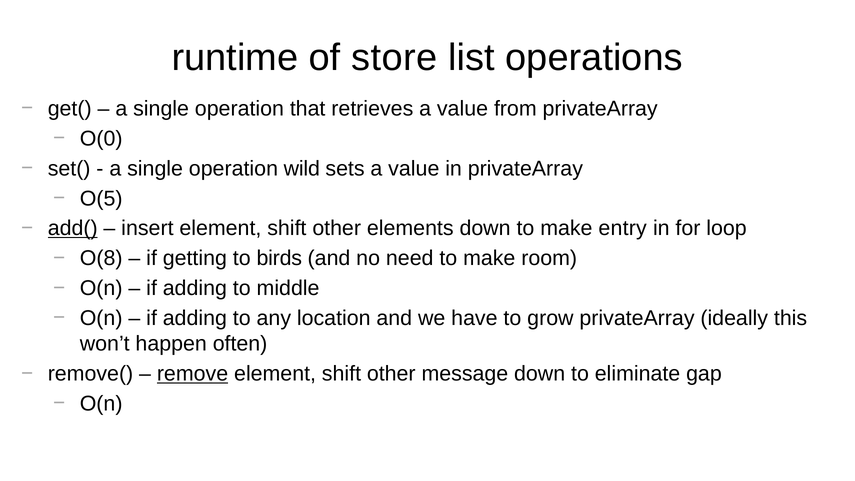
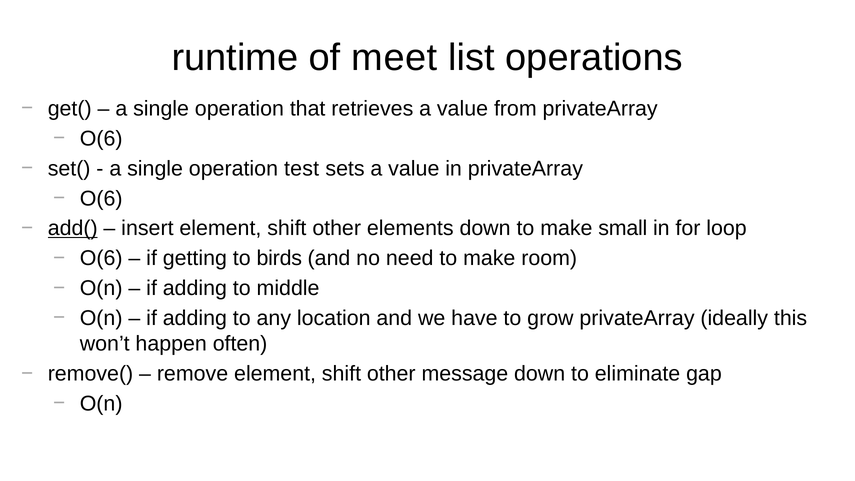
store: store -> meet
O(0 at (101, 139): O(0 -> O(6
wild: wild -> test
O(5 at (101, 198): O(5 -> O(6
entry: entry -> small
O(8 at (101, 258): O(8 -> O(6
remove underline: present -> none
